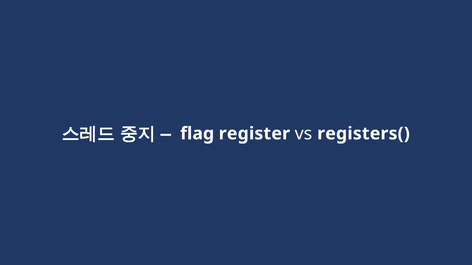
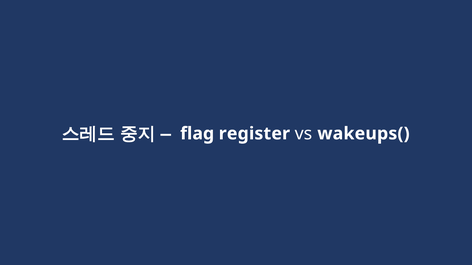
registers(: registers( -> wakeups(
